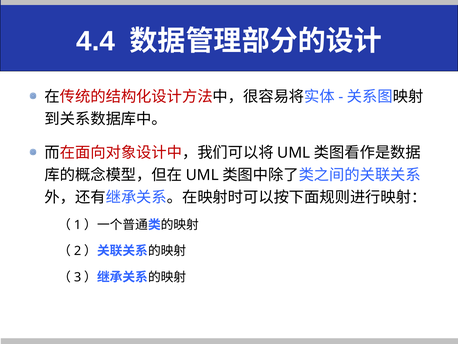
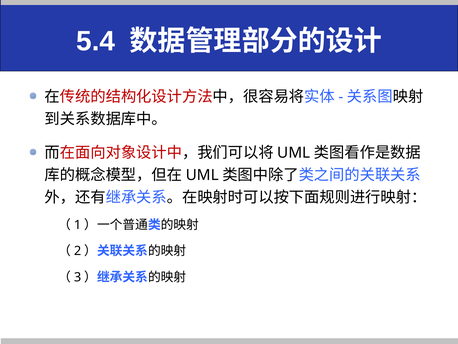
4.4: 4.4 -> 5.4
